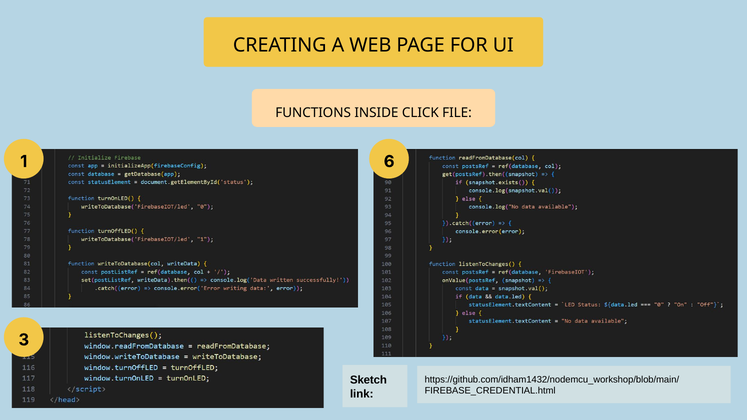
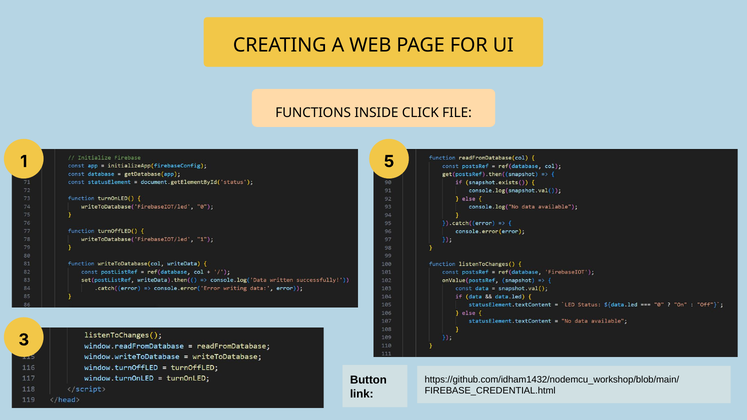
6: 6 -> 5
Sketch: Sketch -> Button
